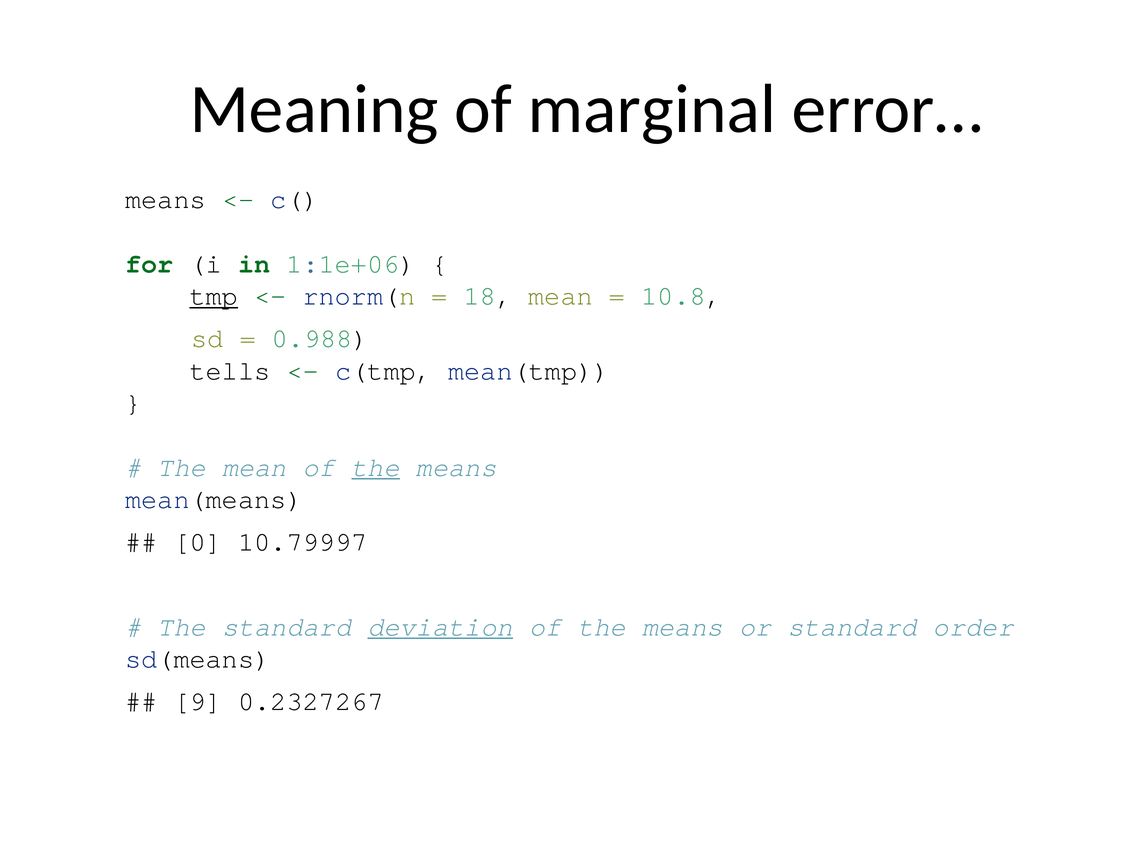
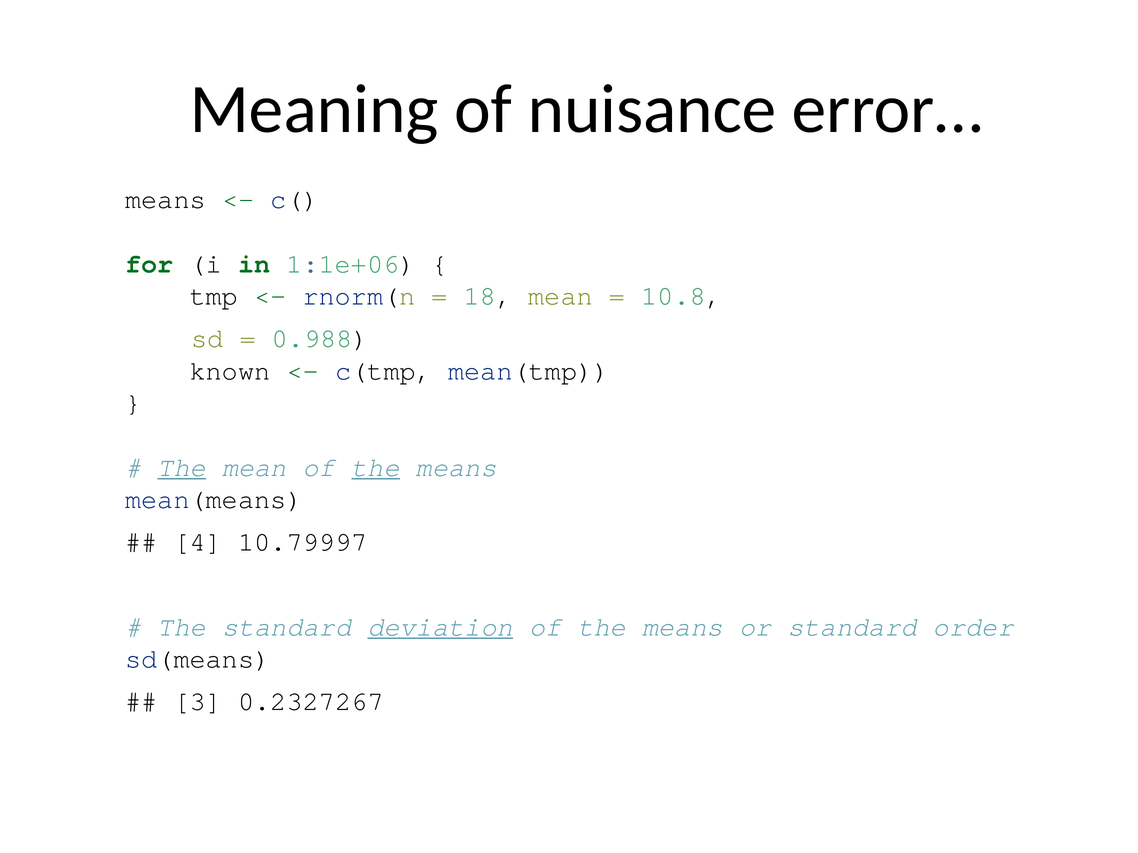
marginal: marginal -> nuisance
tmp underline: present -> none
tells: tells -> known
The at (182, 468) underline: none -> present
0: 0 -> 4
9: 9 -> 3
